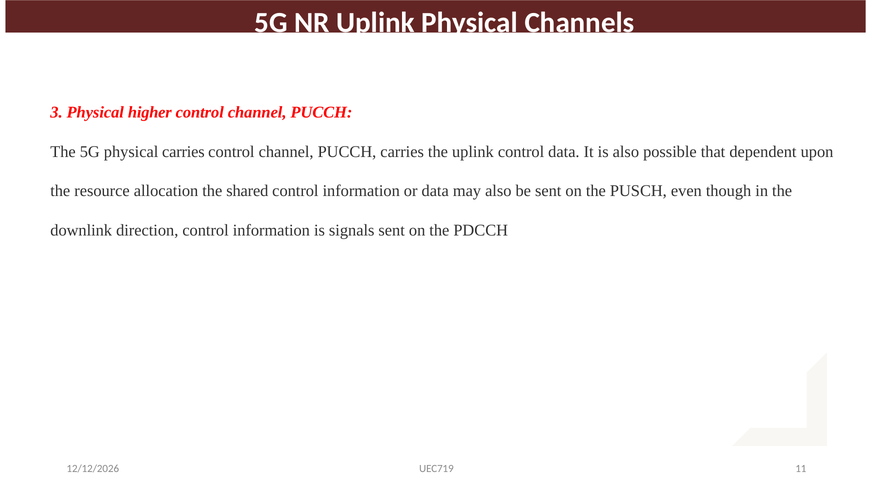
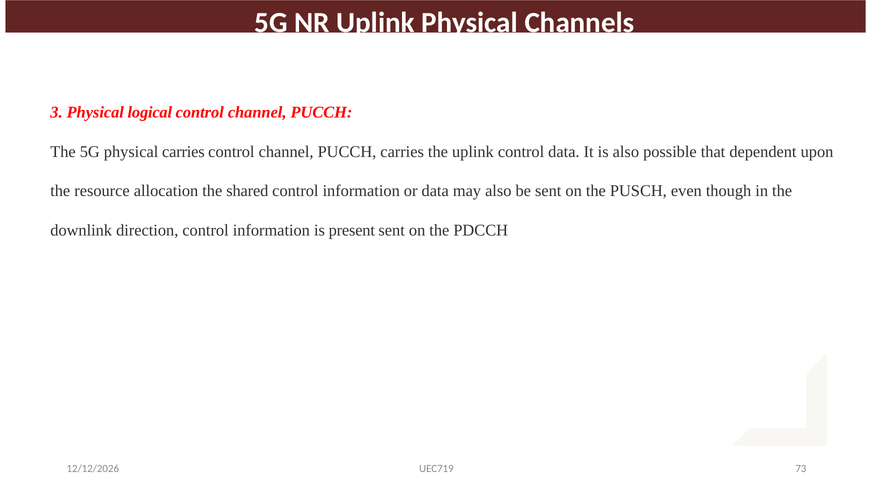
higher: higher -> logical
signals: signals -> present
11: 11 -> 73
